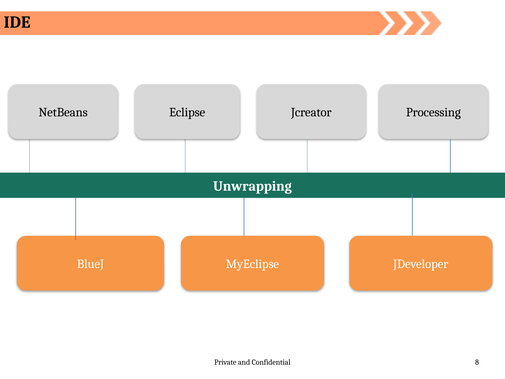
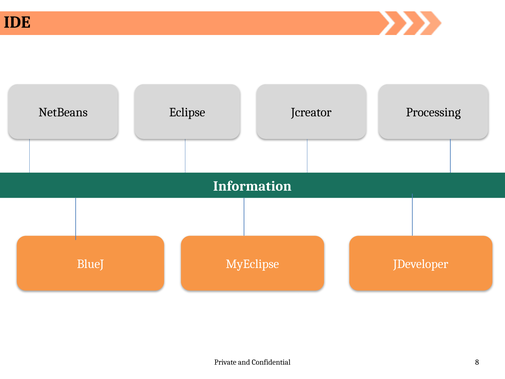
Unwrapping: Unwrapping -> Information
